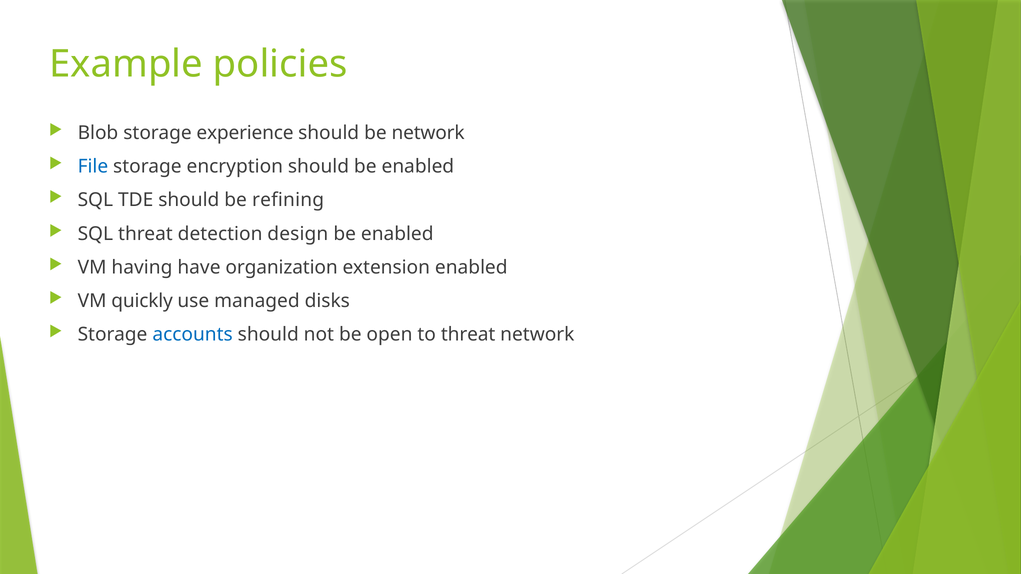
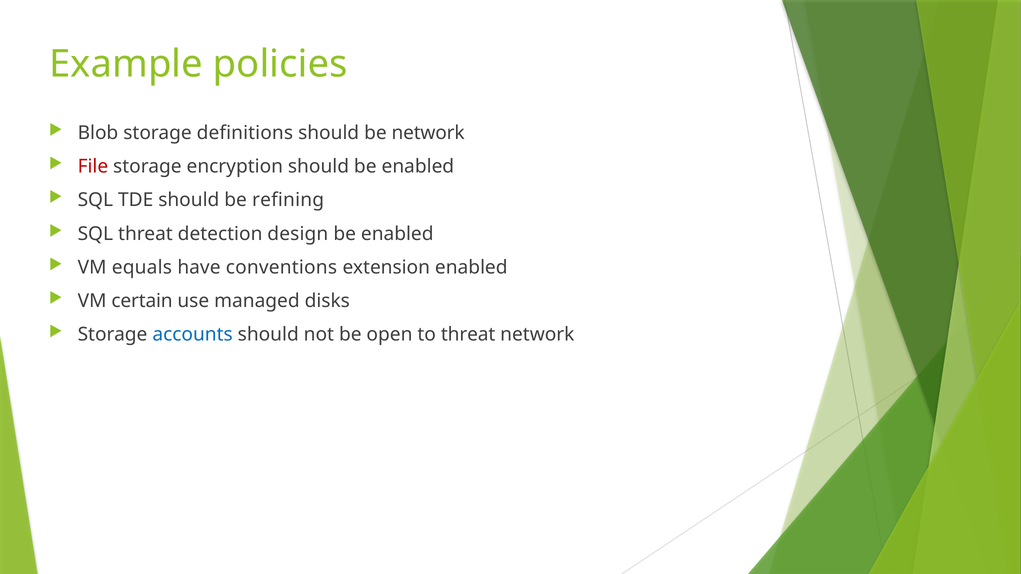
experience: experience -> definitions
File colour: blue -> red
having: having -> equals
organization: organization -> conventions
quickly: quickly -> certain
